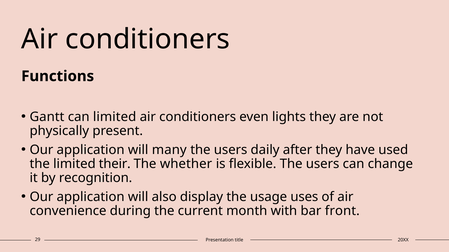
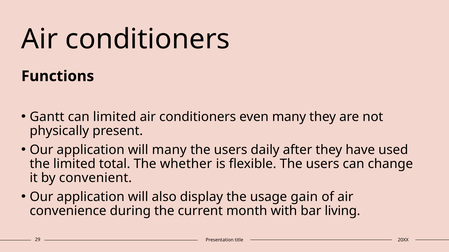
even lights: lights -> many
their: their -> total
recognition: recognition -> convenient
uses: uses -> gain
front: front -> living
